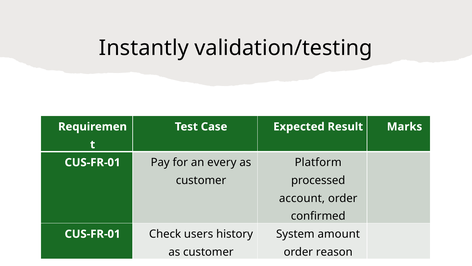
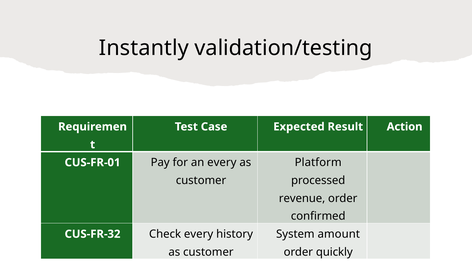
Marks: Marks -> Action
account: account -> revenue
CUS-FR-01 at (93, 234): CUS-FR-01 -> CUS-FR-32
Check users: users -> every
reason: reason -> quickly
